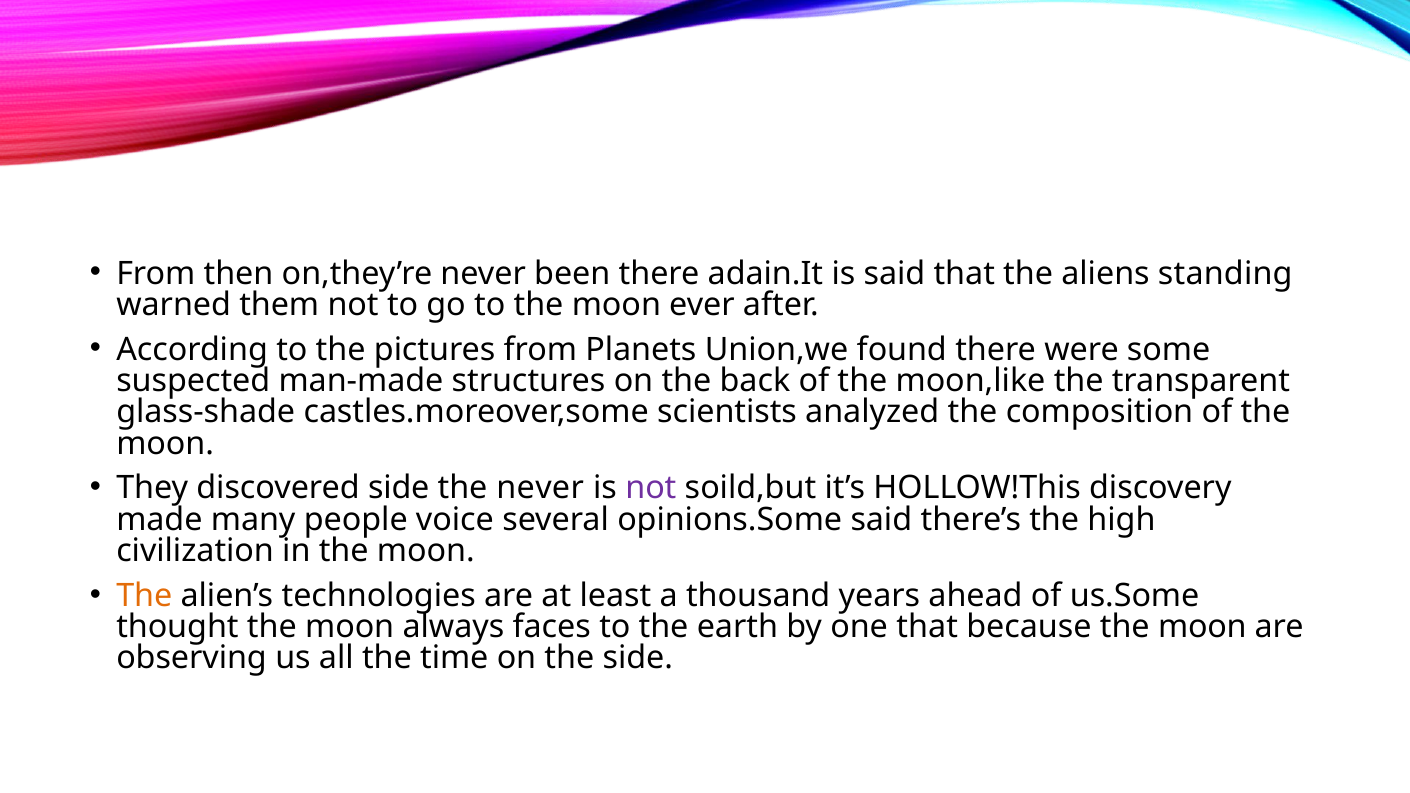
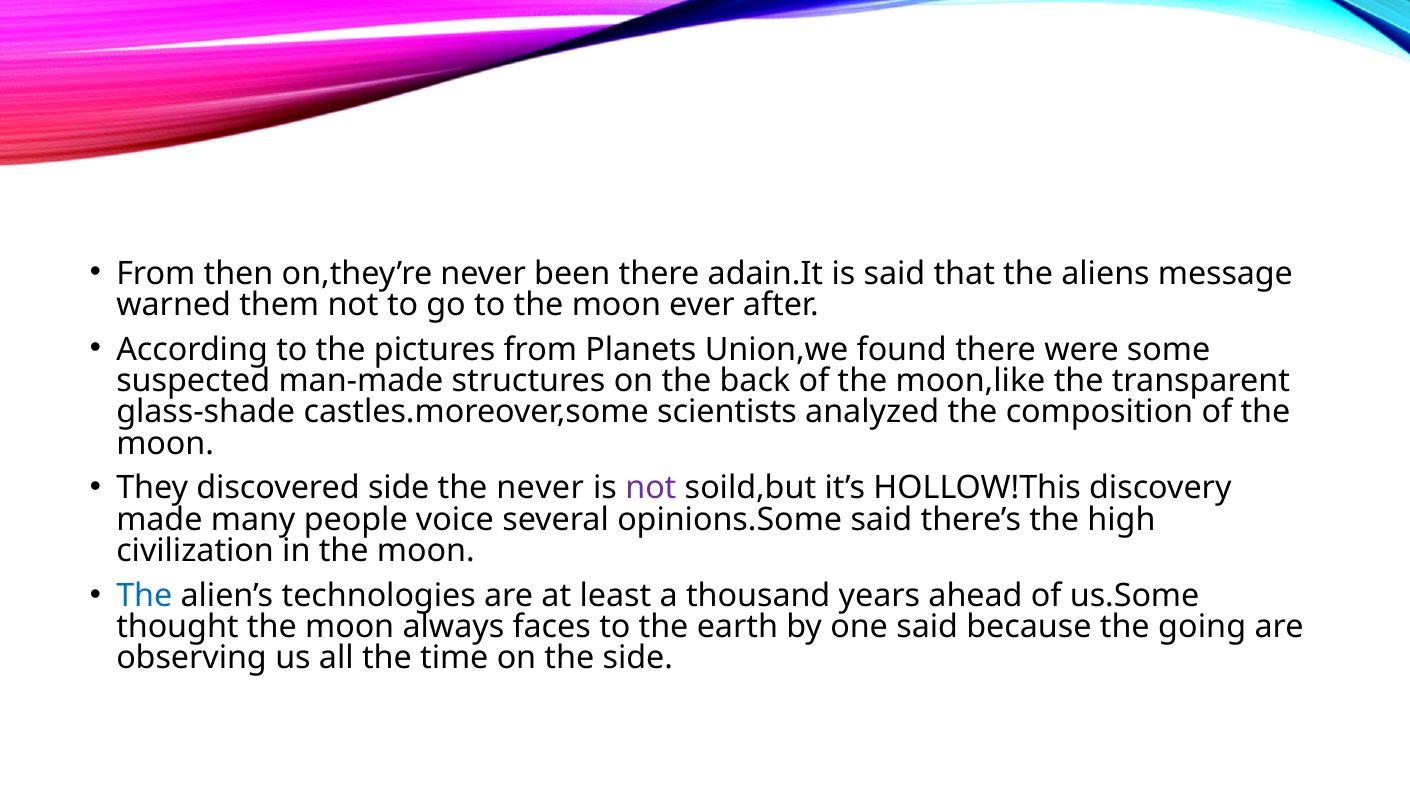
standing: standing -> message
The at (144, 596) colour: orange -> blue
one that: that -> said
because the moon: moon -> going
